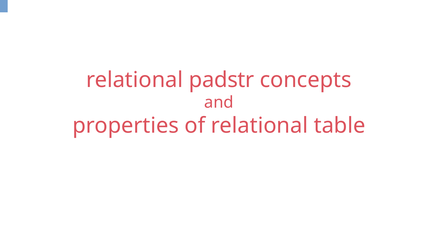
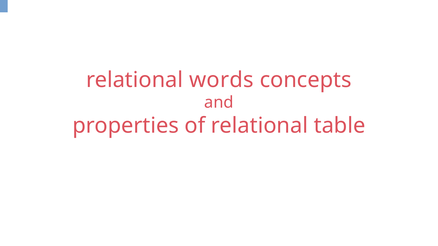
padstr: padstr -> words
